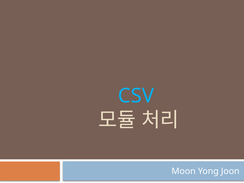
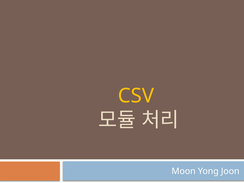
CSV colour: light blue -> yellow
